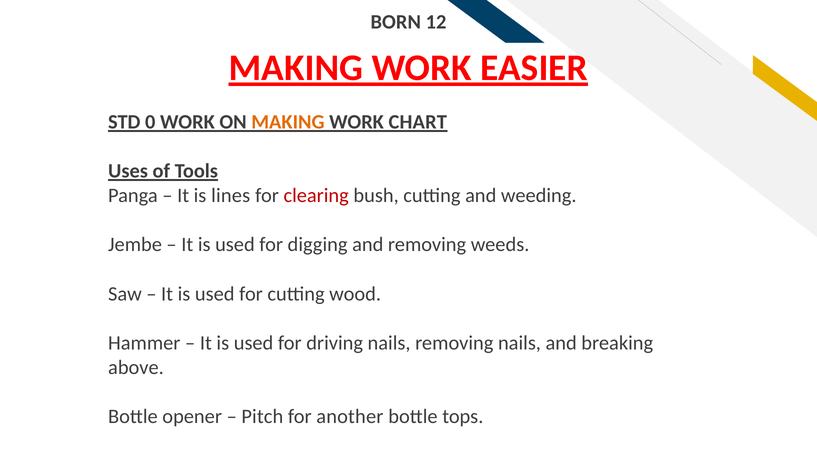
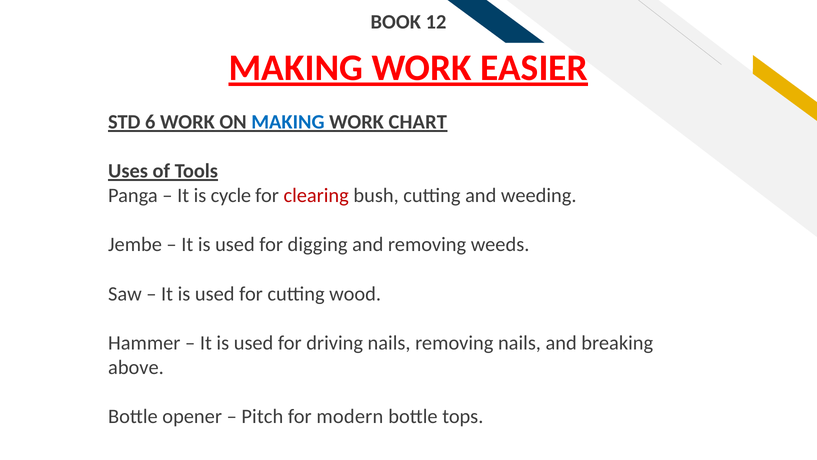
BORN: BORN -> BOOK
0: 0 -> 6
MAKING at (288, 122) colour: orange -> blue
lines: lines -> cycle
another: another -> modern
